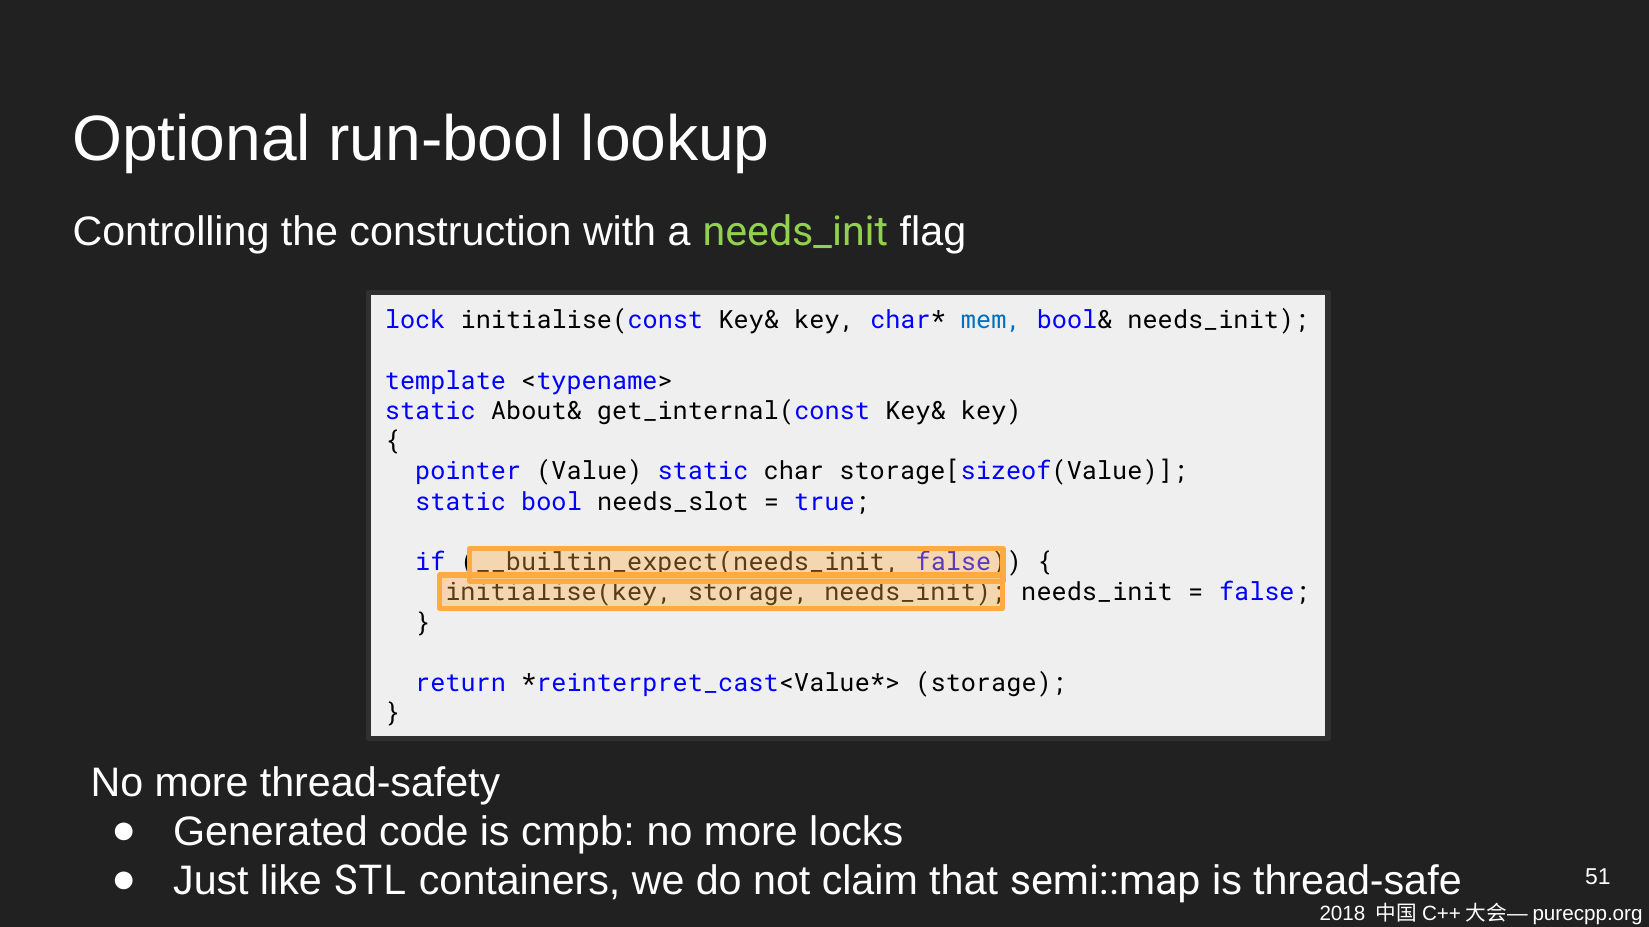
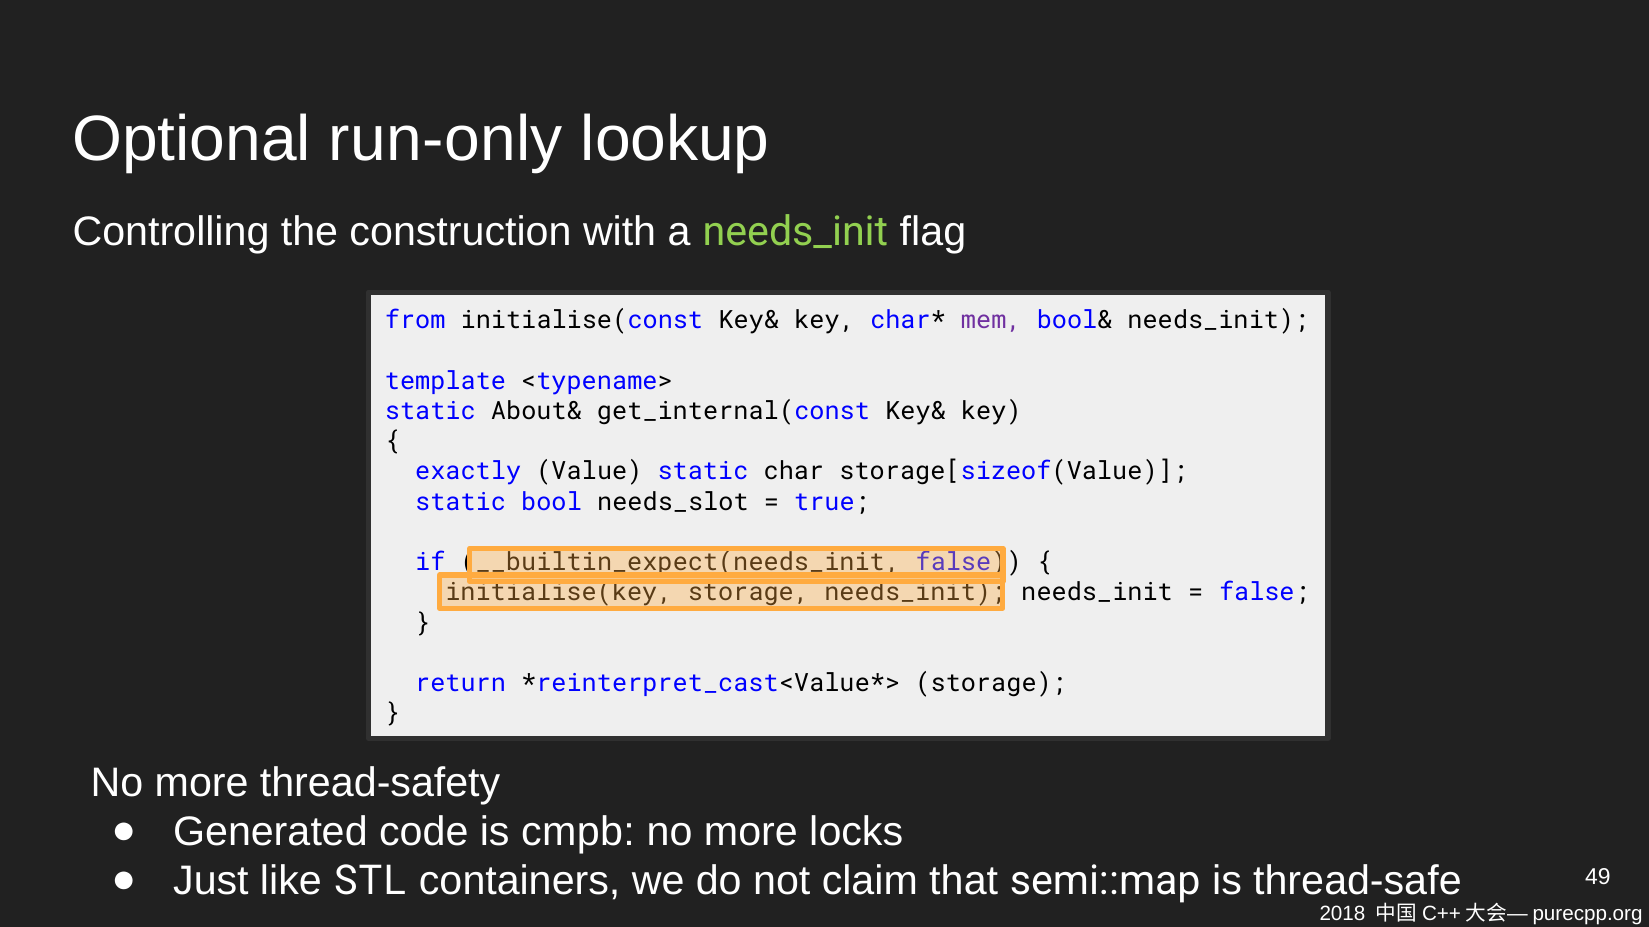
run-bool: run-bool -> run-only
lock: lock -> from
mem colour: blue -> purple
pointer: pointer -> exactly
51: 51 -> 49
